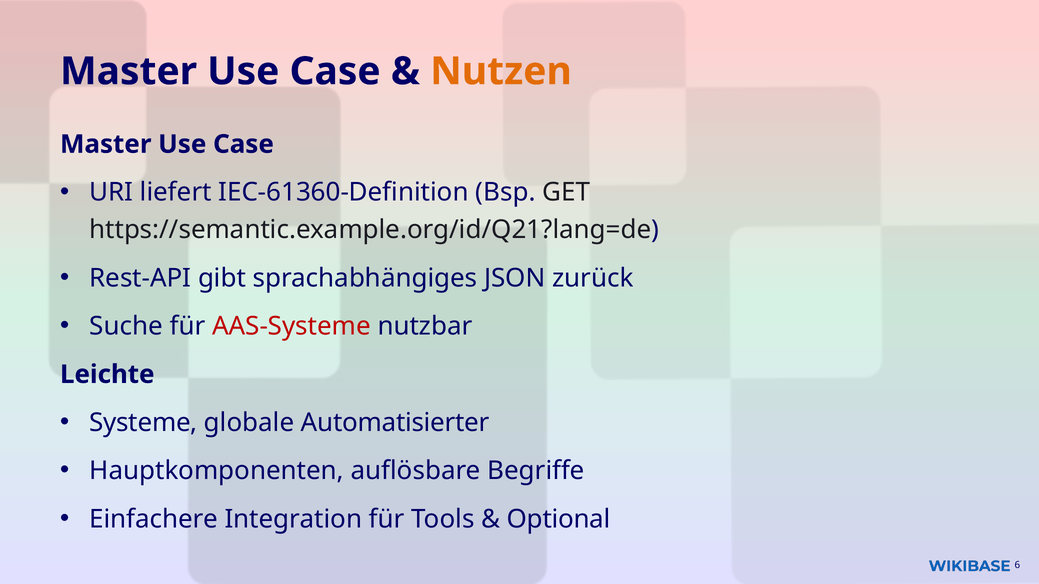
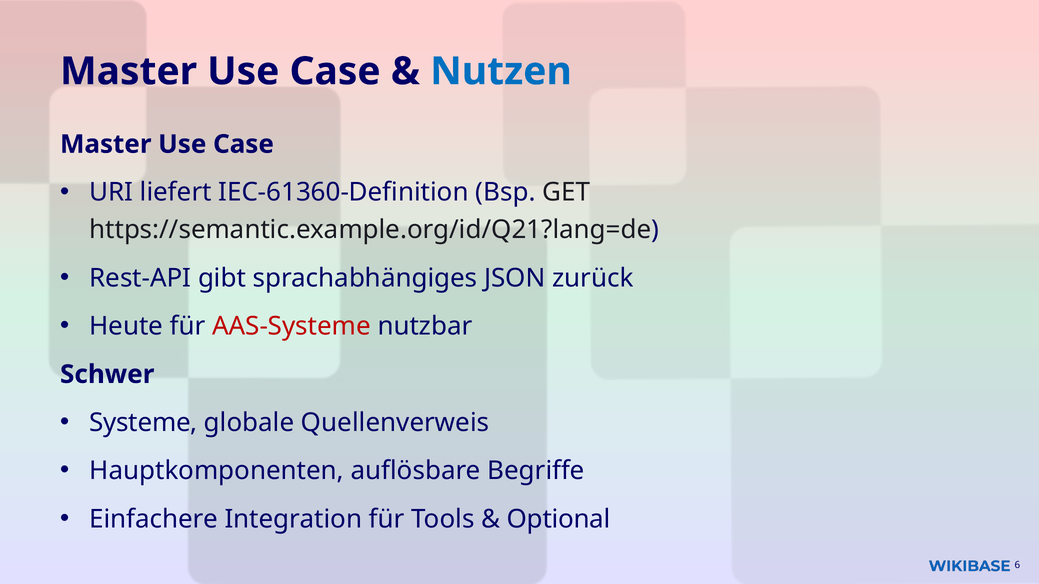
Nutzen colour: orange -> blue
Suche: Suche -> Heute
Leichte: Leichte -> Schwer
Automatisierter: Automatisierter -> Quellenverweis
